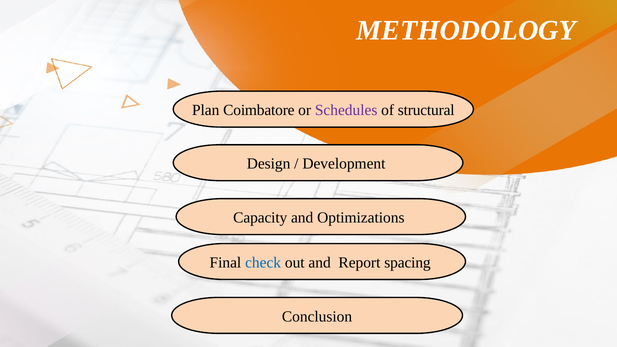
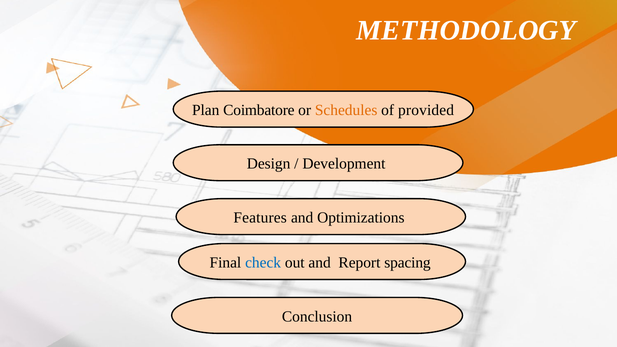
Schedules colour: purple -> orange
structural: structural -> provided
Capacity: Capacity -> Features
